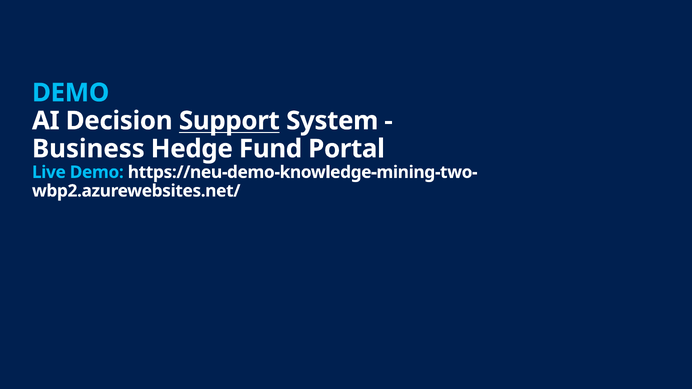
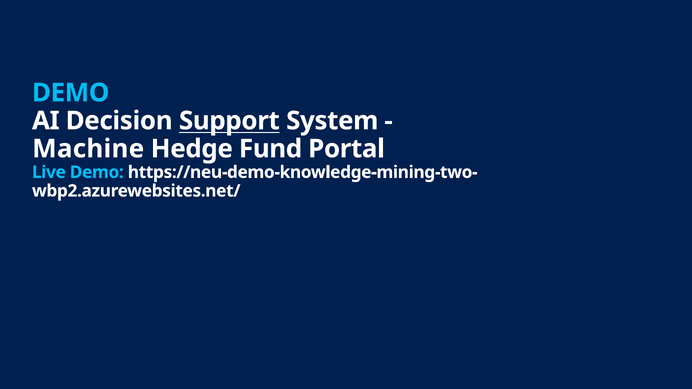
Business: Business -> Machine
